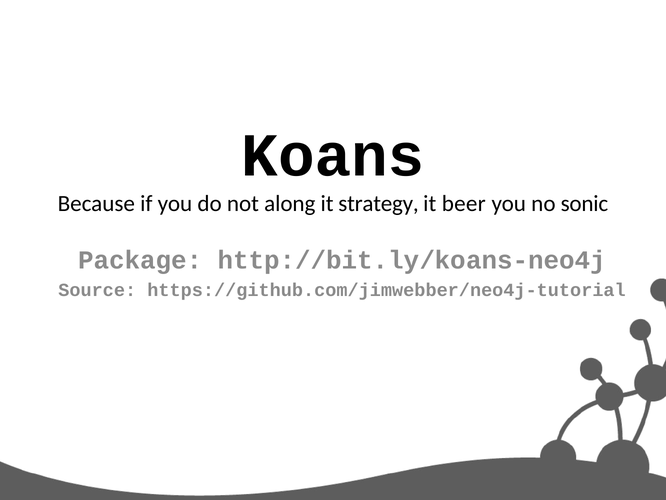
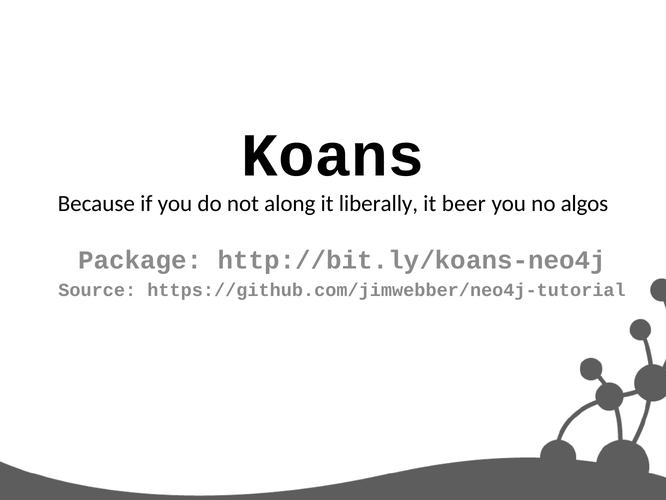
strategy: strategy -> liberally
sonic: sonic -> algos
